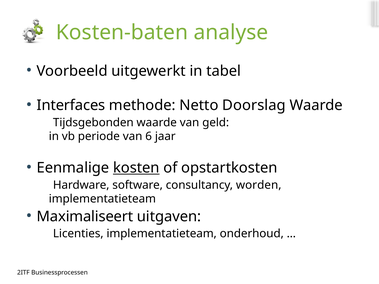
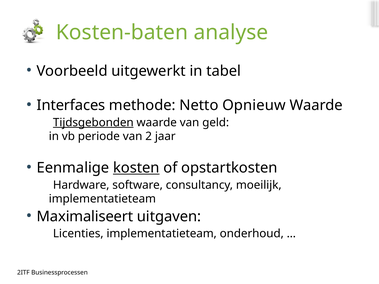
Doorslag: Doorslag -> Opnieuw
Tijdsgebonden underline: none -> present
6: 6 -> 2
worden: worden -> moeilijk
